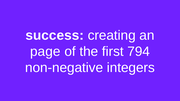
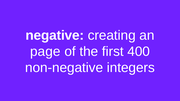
success: success -> negative
794: 794 -> 400
